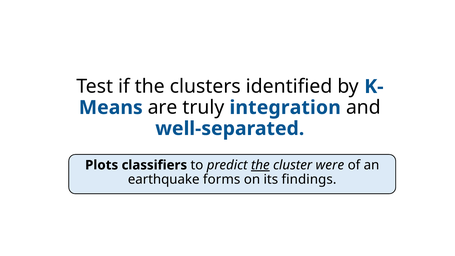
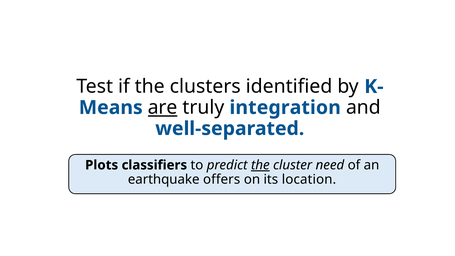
are underline: none -> present
were: were -> need
forms: forms -> offers
findings: findings -> location
